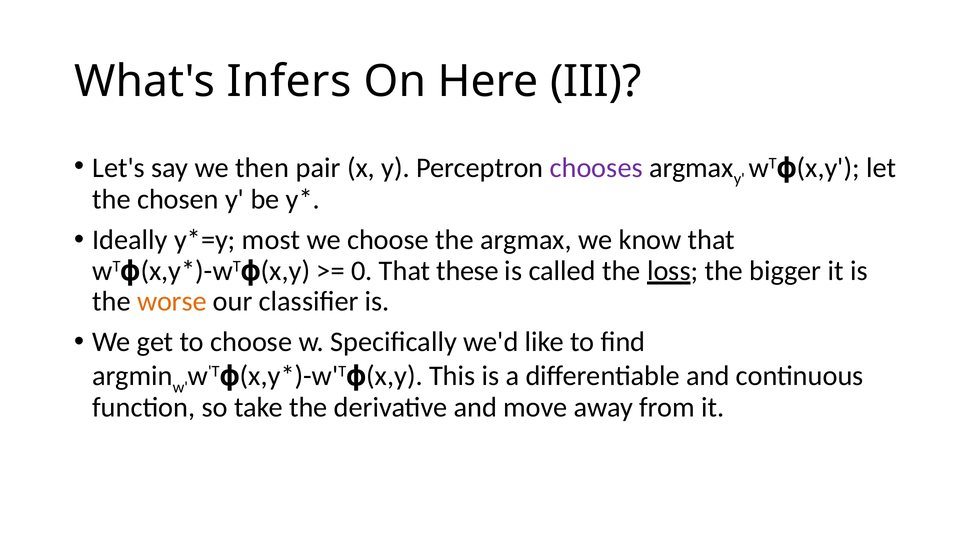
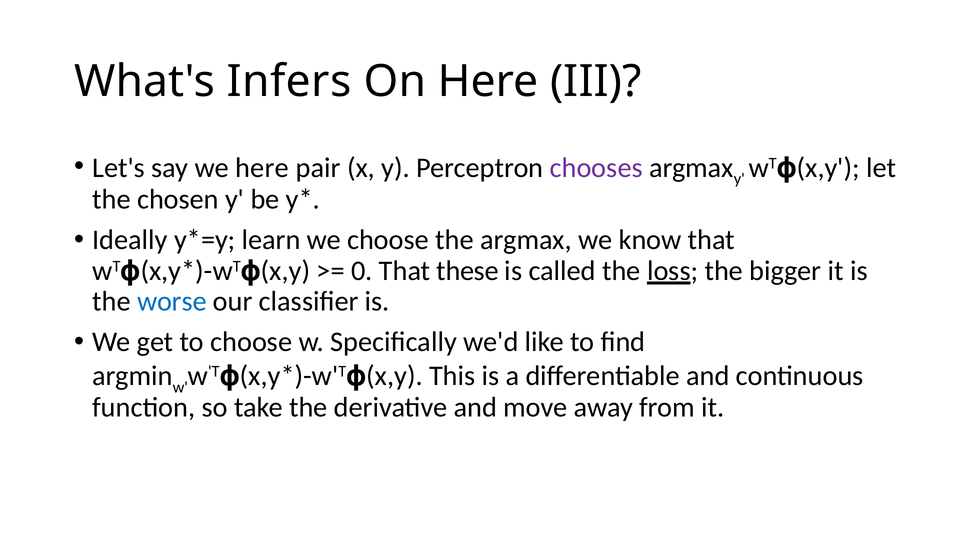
we then: then -> here
most: most -> learn
worse colour: orange -> blue
